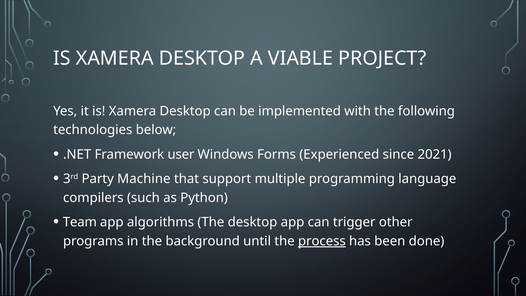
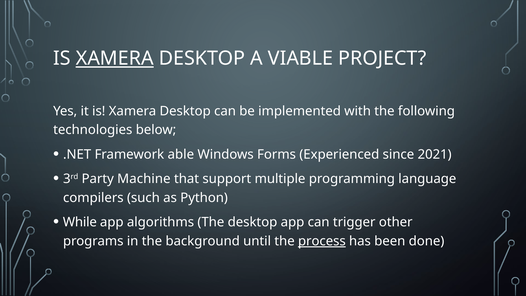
XAMERA at (115, 58) underline: none -> present
user: user -> able
Team: Team -> While
